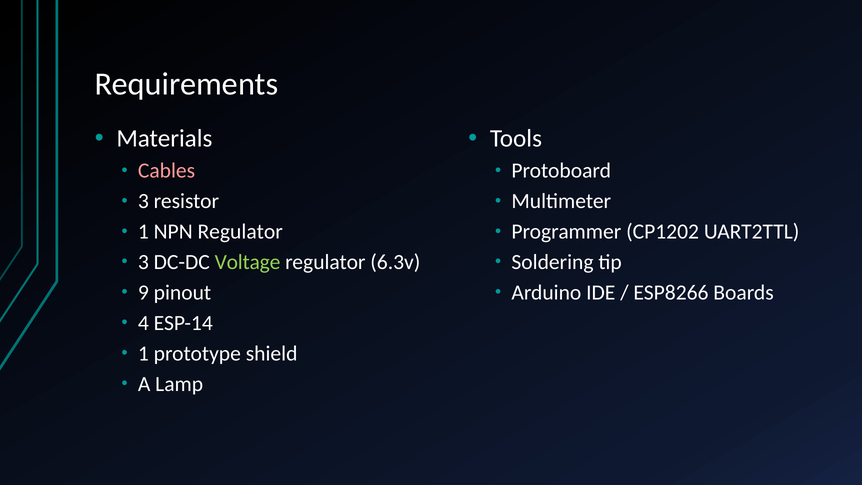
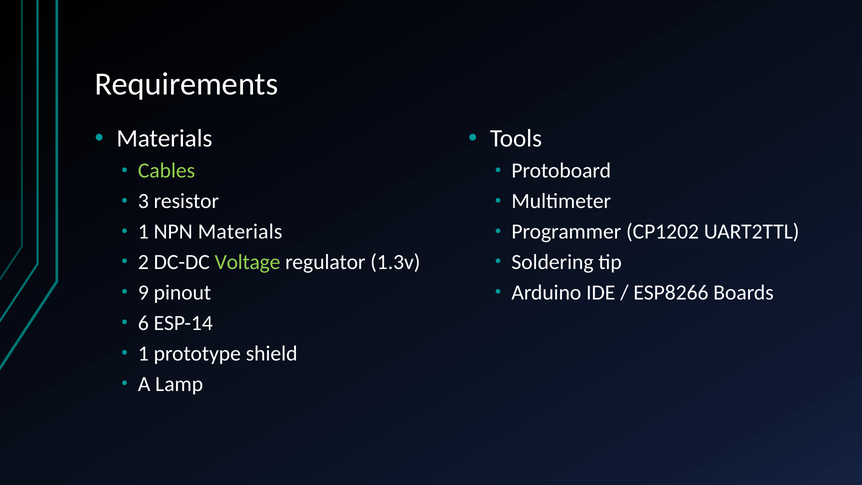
Cables colour: pink -> light green
NPN Regulator: Regulator -> Materials
3 at (143, 262): 3 -> 2
6.3v: 6.3v -> 1.3v
4: 4 -> 6
